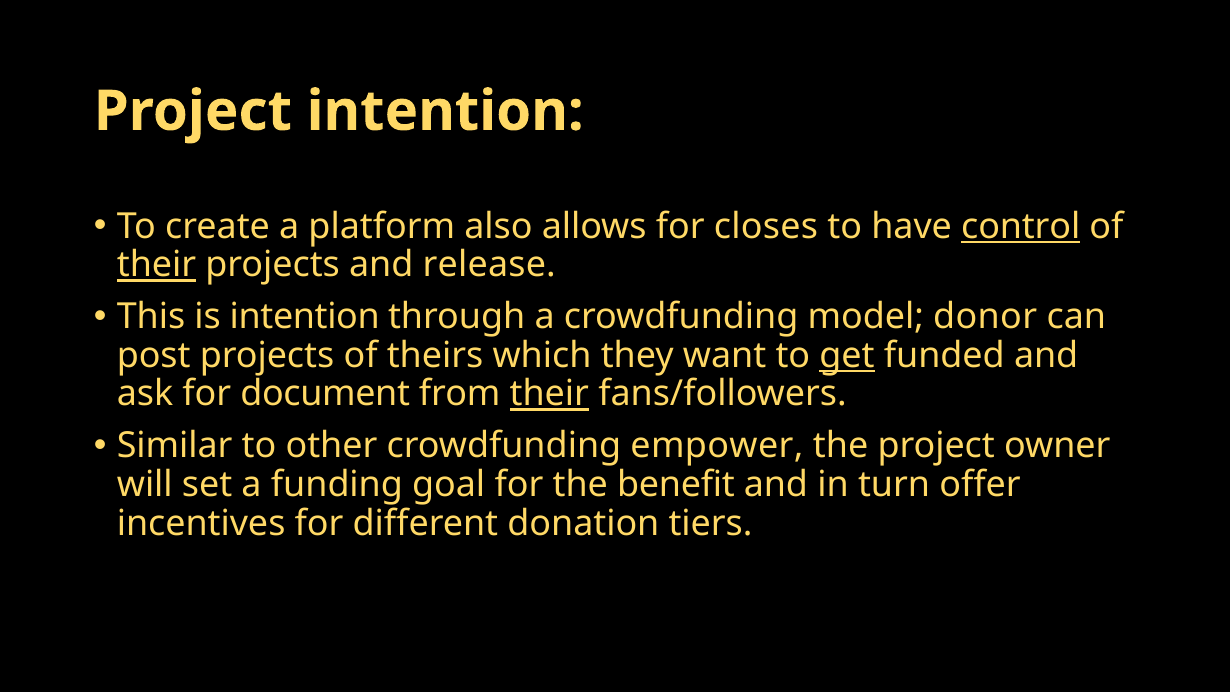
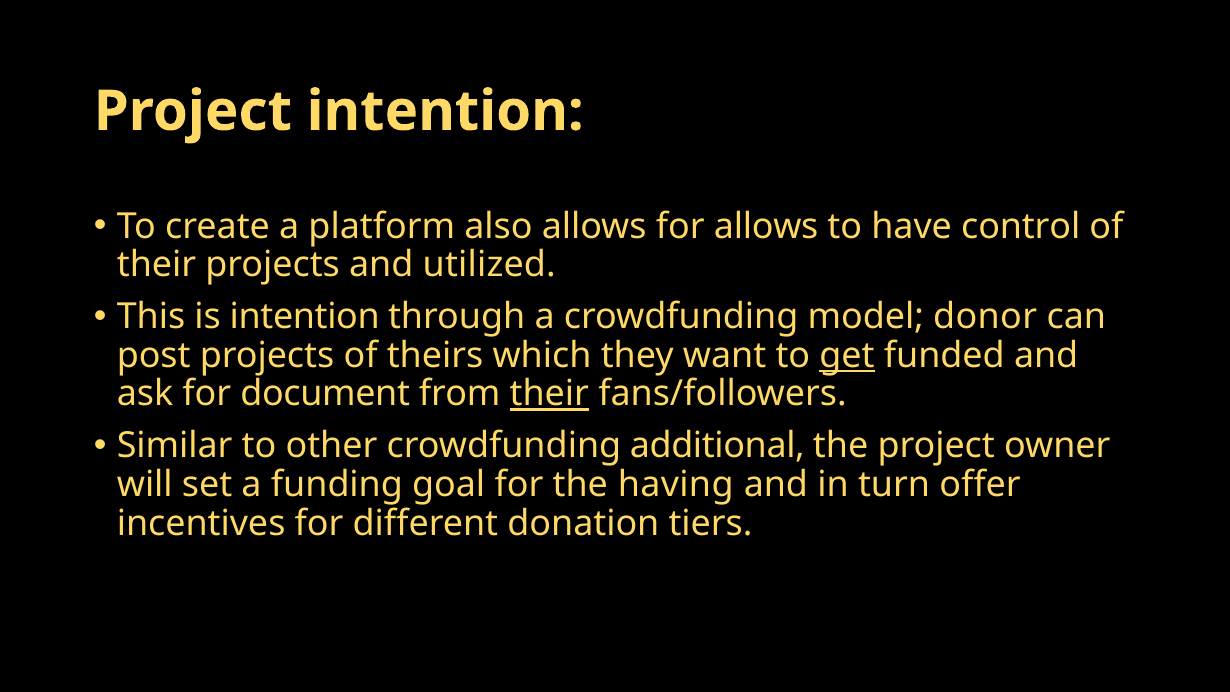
for closes: closes -> allows
control underline: present -> none
their at (156, 265) underline: present -> none
release: release -> utilized
empower: empower -> additional
benefit: benefit -> having
